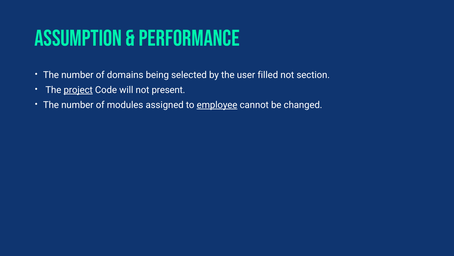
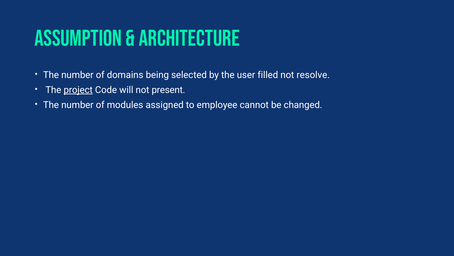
Performance: Performance -> Architecture
section: section -> resolve
employee underline: present -> none
